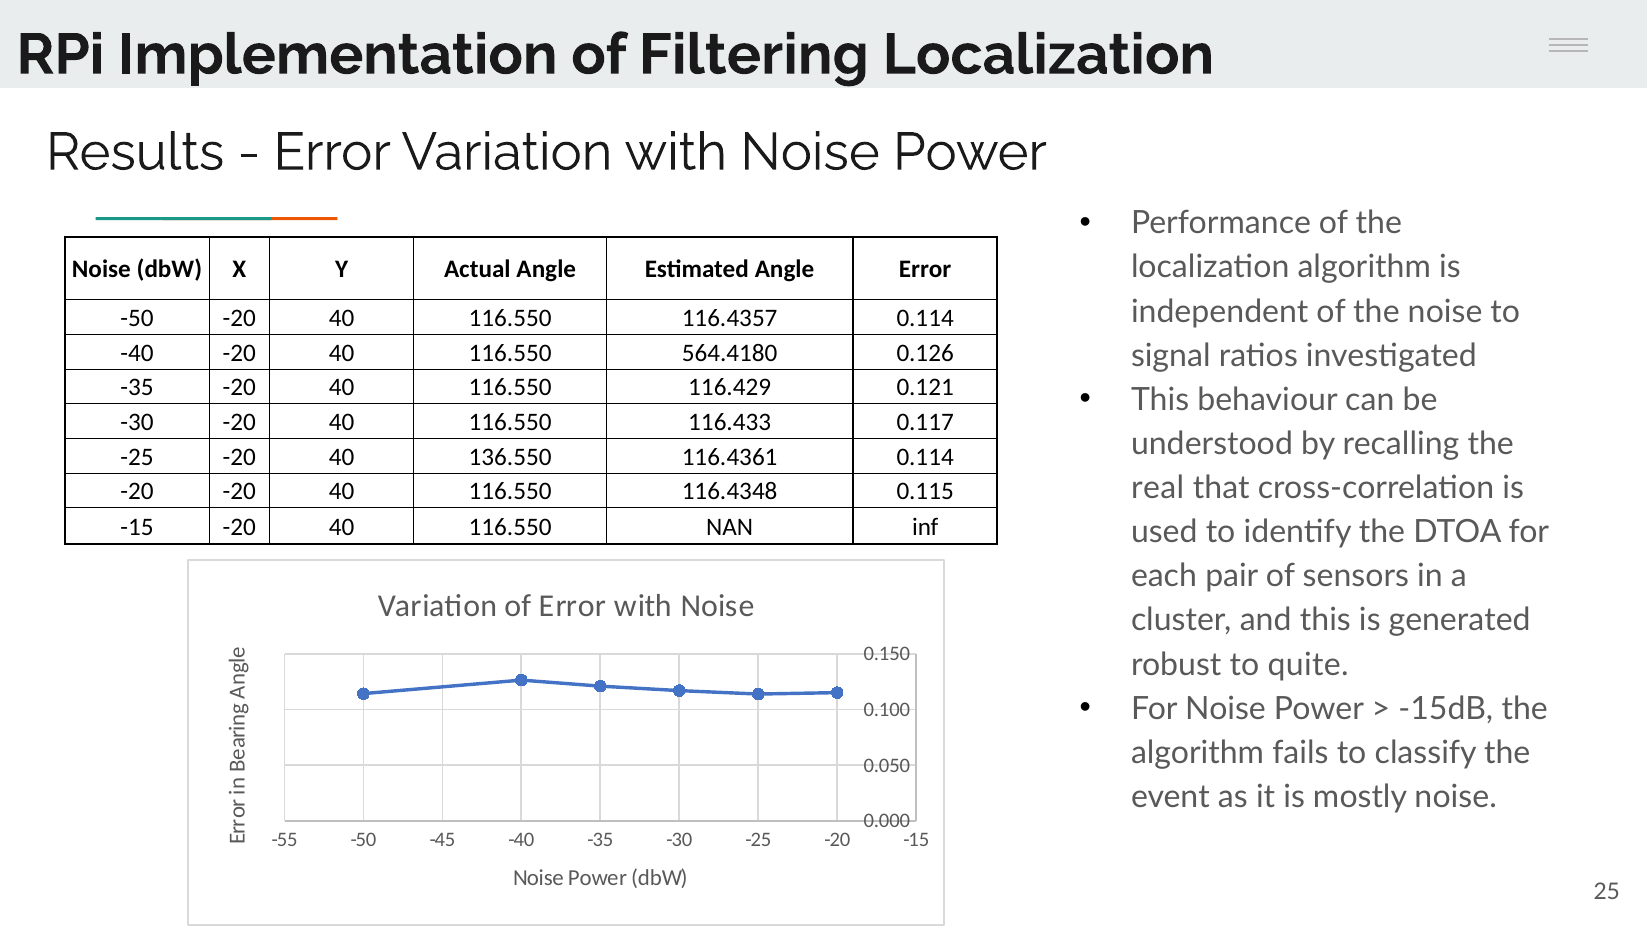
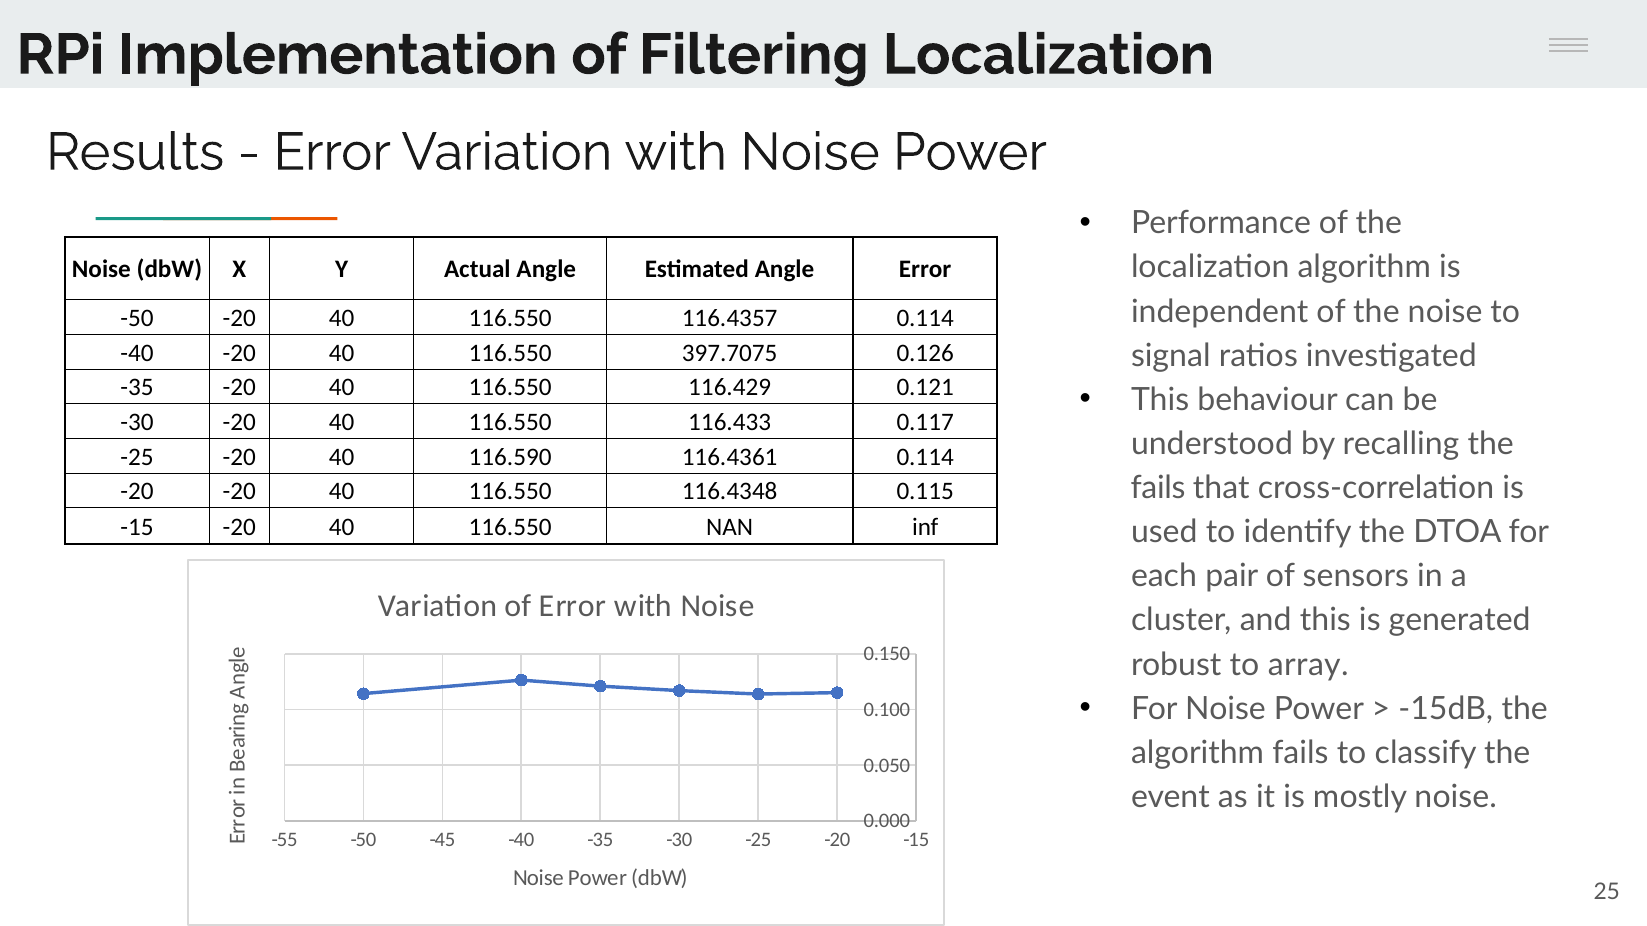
564.4180: 564.4180 -> 397.7075
136.550: 136.550 -> 116.590
real at (1158, 488): real -> fails
quite: quite -> array
